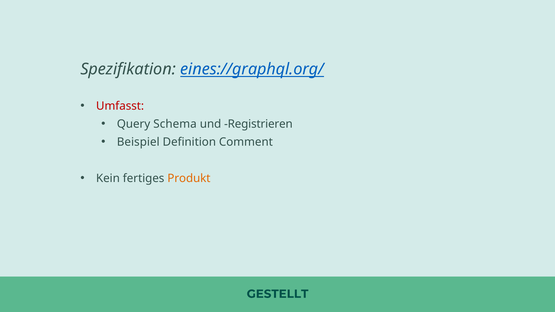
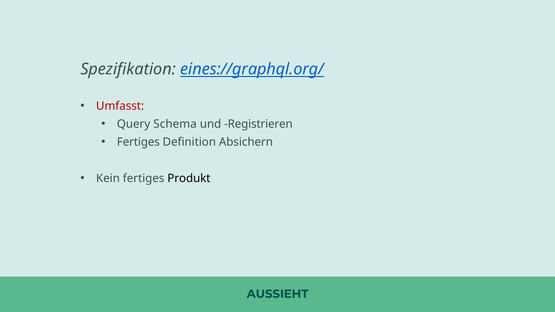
Beispiel at (138, 142): Beispiel -> Fertiges
Comment: Comment -> Absichern
Produkt colour: orange -> black
GESTELLT: GESTELLT -> AUSSIEHT
